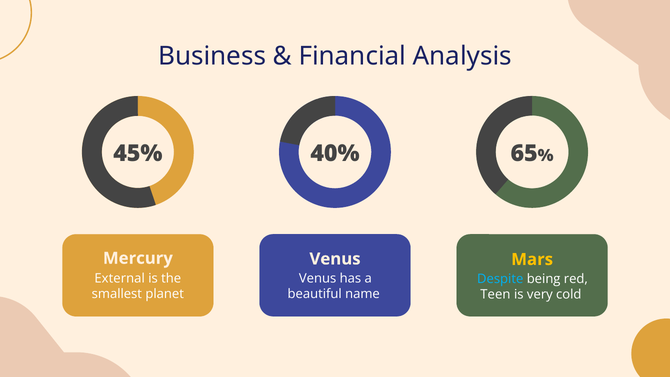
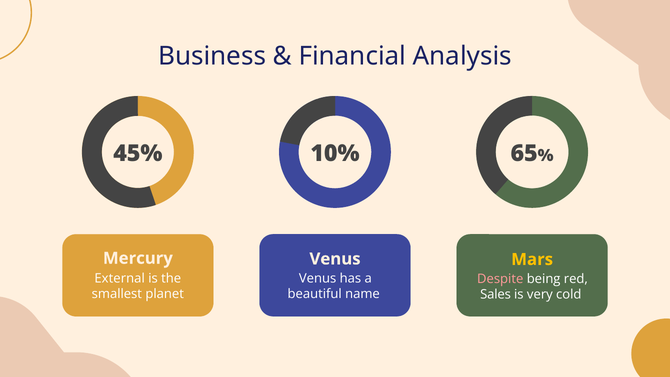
40%: 40% -> 10%
Despite colour: light blue -> pink
Teen: Teen -> Sales
